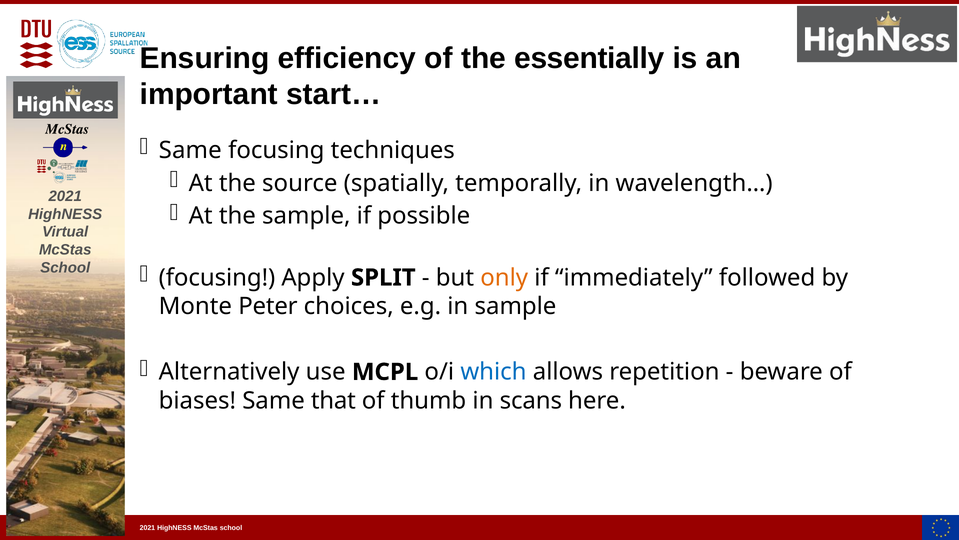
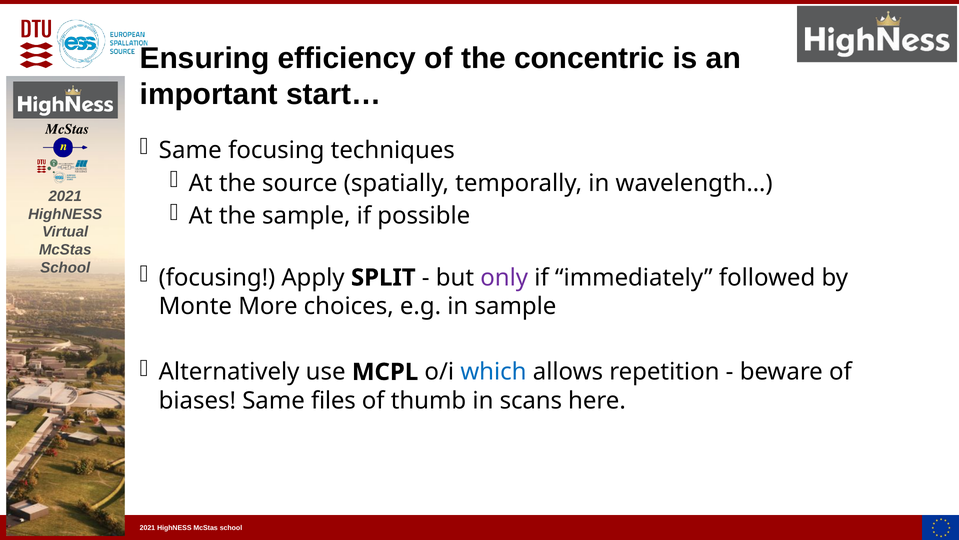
essentially: essentially -> concentric
only colour: orange -> purple
Peter: Peter -> More
that: that -> files
